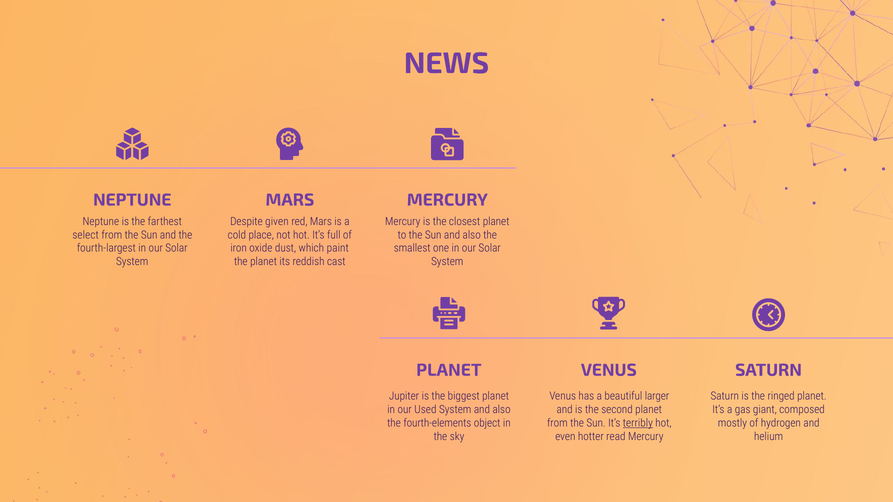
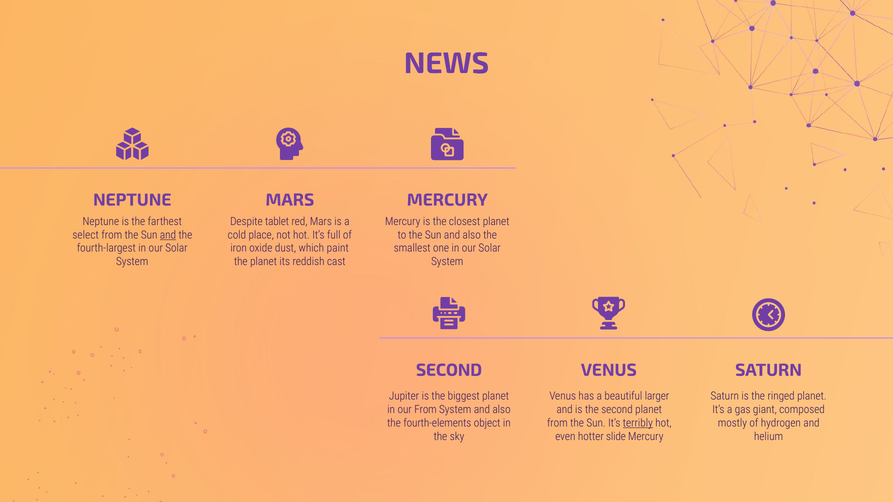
given: given -> tablet
and at (168, 235) underline: none -> present
PLANET at (449, 370): PLANET -> SECOND
our Used: Used -> From
read: read -> slide
